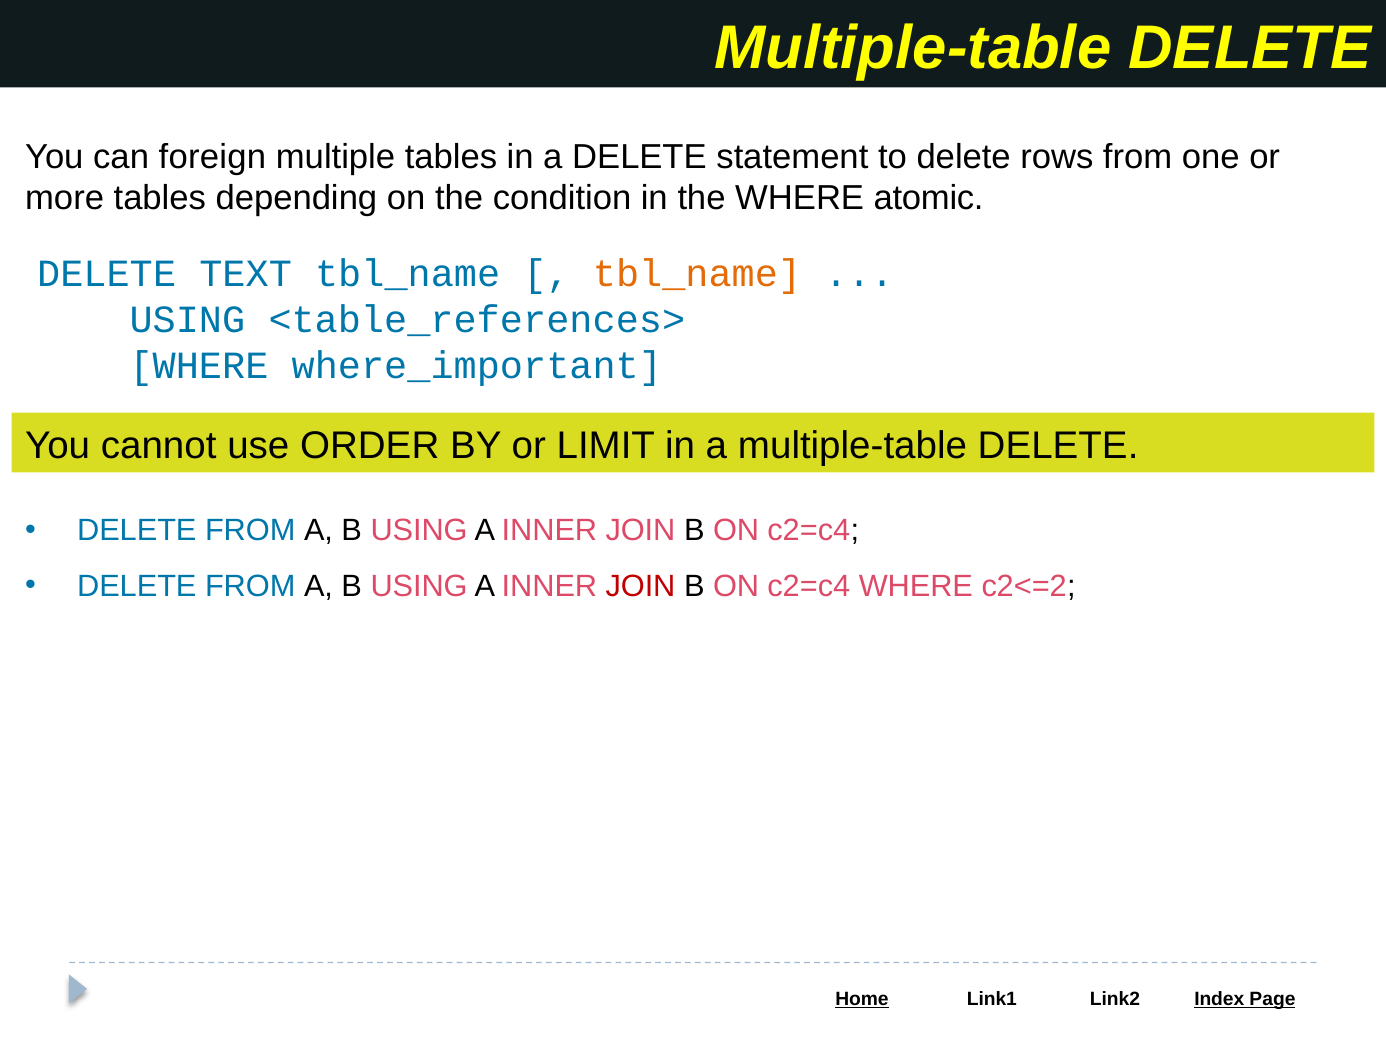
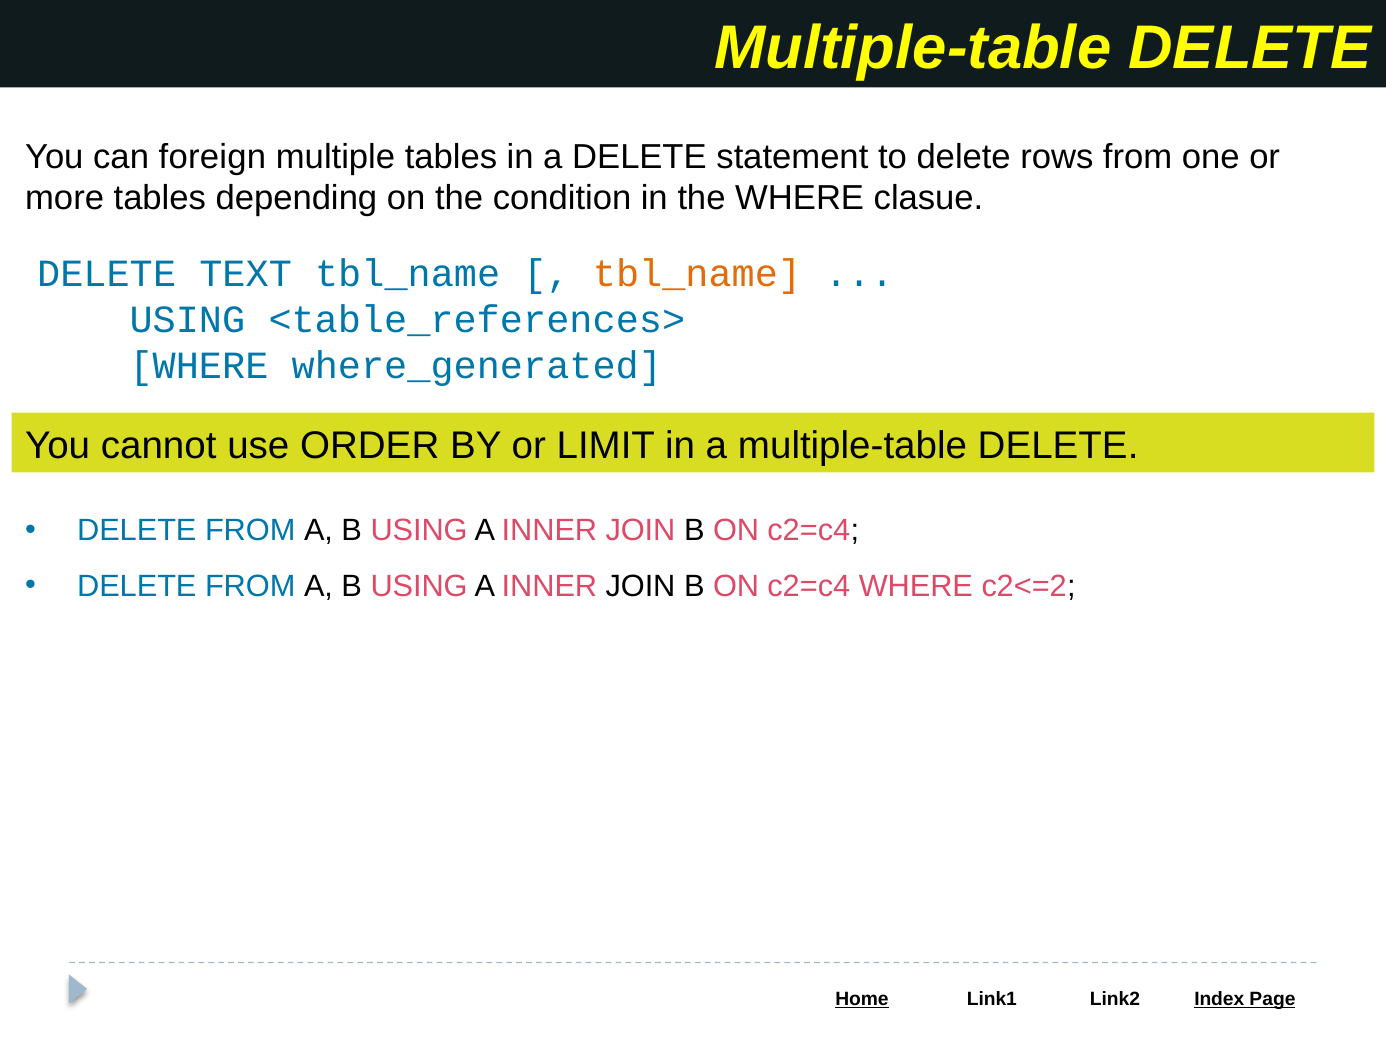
atomic: atomic -> clasue
where_important: where_important -> where_generated
JOIN at (640, 586) colour: red -> black
